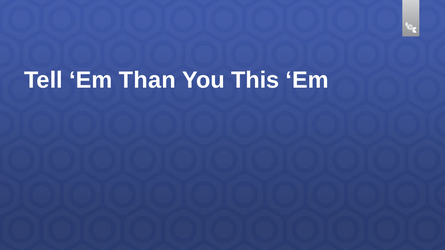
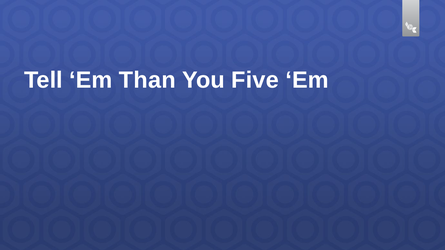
This: This -> Five
